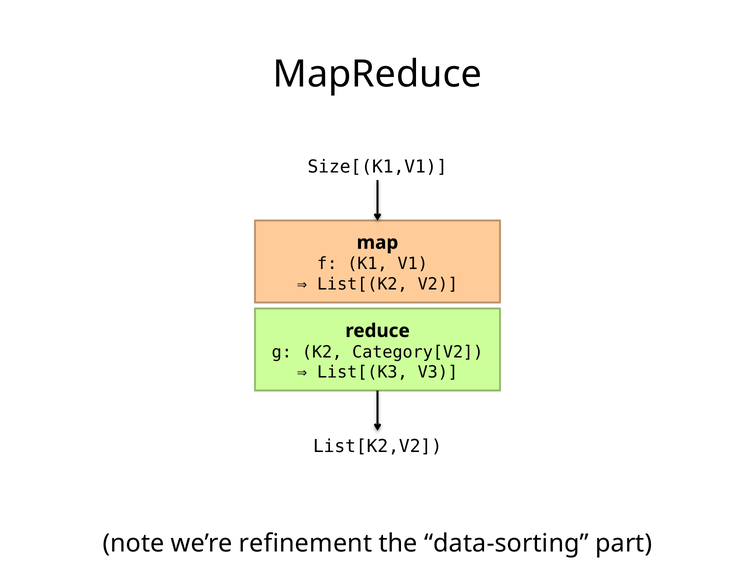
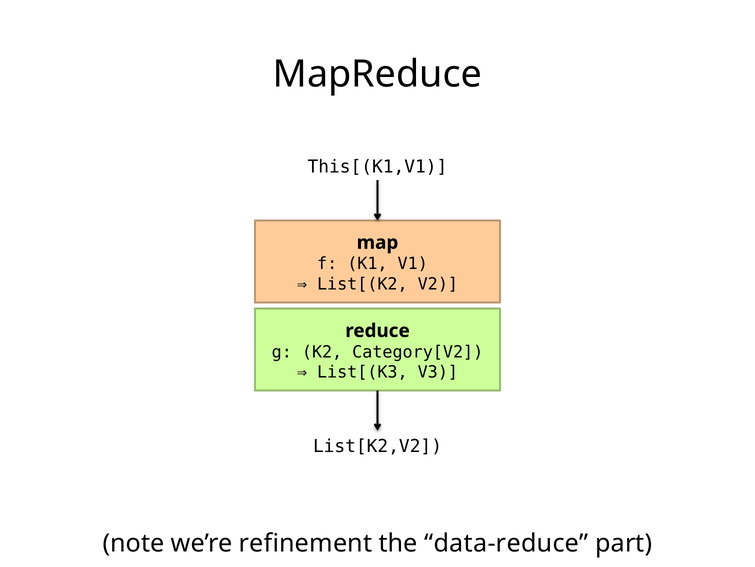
Size[(K1,V1: Size[(K1,V1 -> This[(K1,V1
data-sorting: data-sorting -> data-reduce
